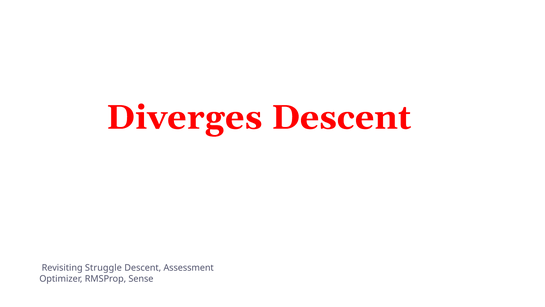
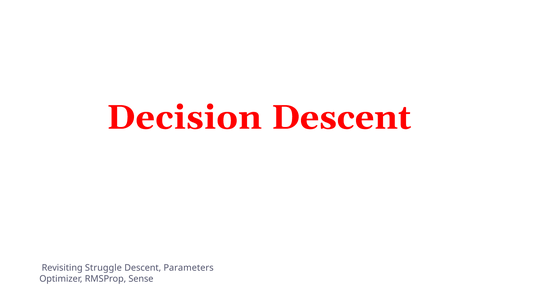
Diverges: Diverges -> Decision
Assessment: Assessment -> Parameters
